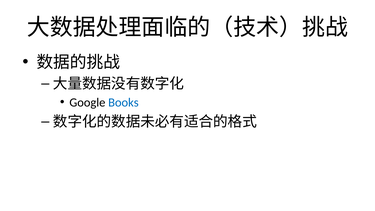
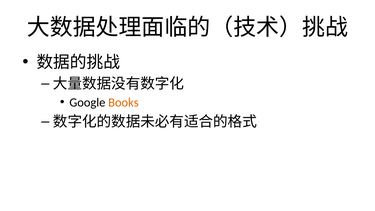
Books colour: blue -> orange
